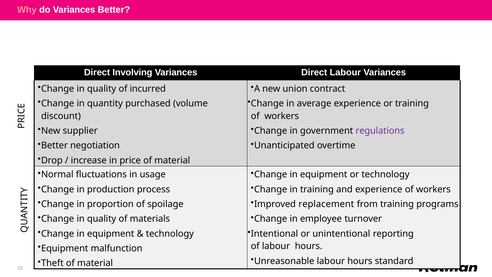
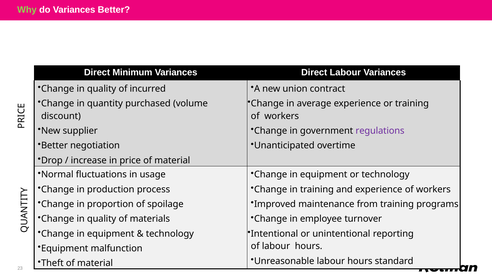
Why colour: pink -> light green
Involving: Involving -> Minimum
replacement: replacement -> maintenance
